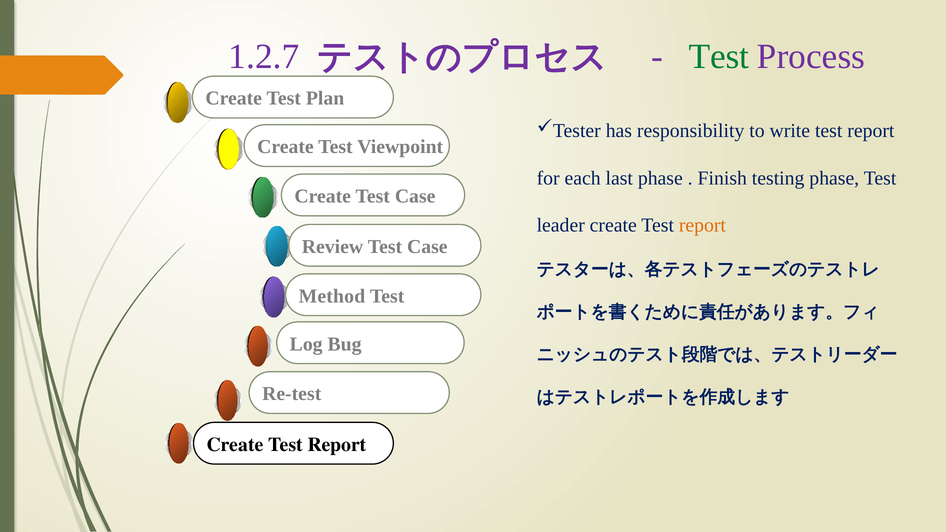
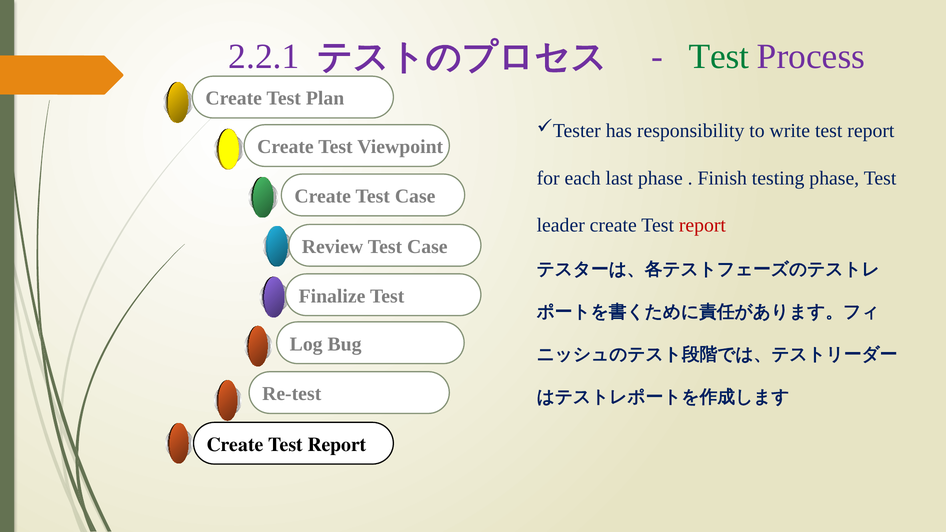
1.2.7: 1.2.7 -> 2.2.1
report at (702, 226) colour: orange -> red
Method: Method -> Finalize
